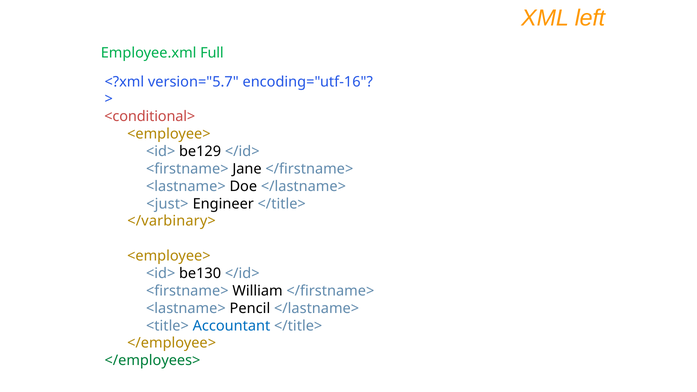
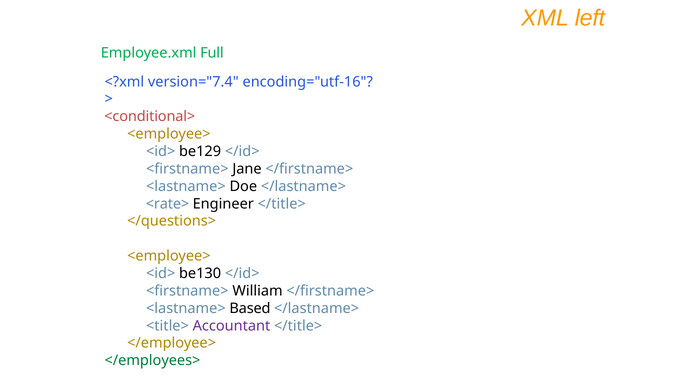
version="5.7: version="5.7 -> version="7.4
<just>: <just> -> <rate>
</varbinary>: </varbinary> -> </questions>
Pencil: Pencil -> Based
Accountant colour: blue -> purple
